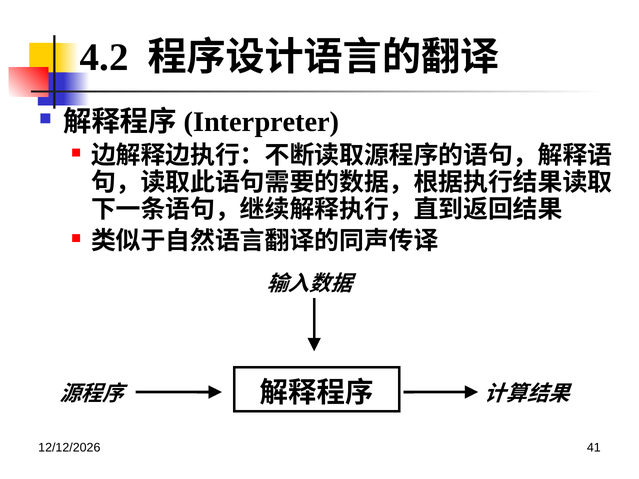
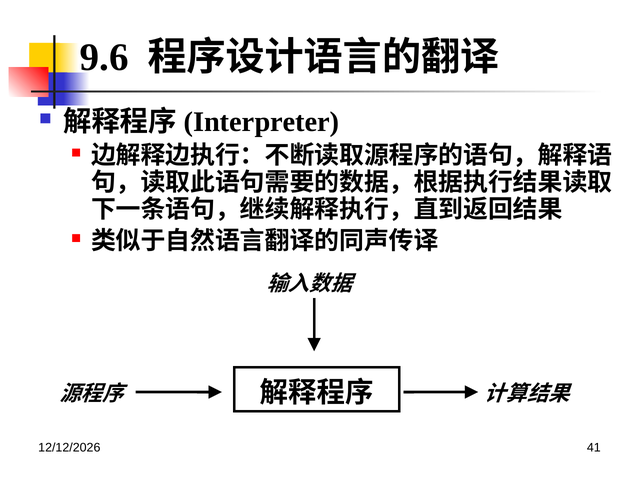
4.2: 4.2 -> 9.6
